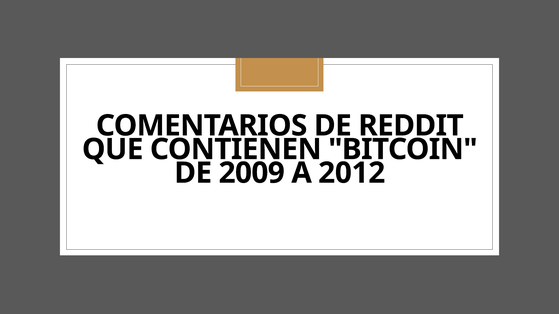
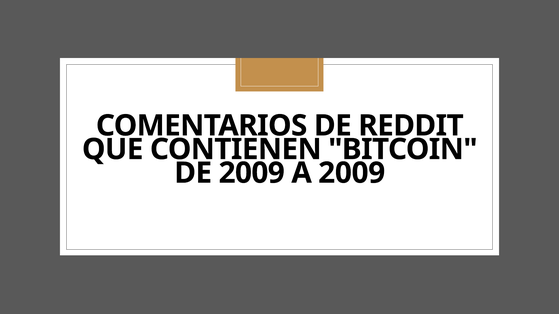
A 2012: 2012 -> 2009
